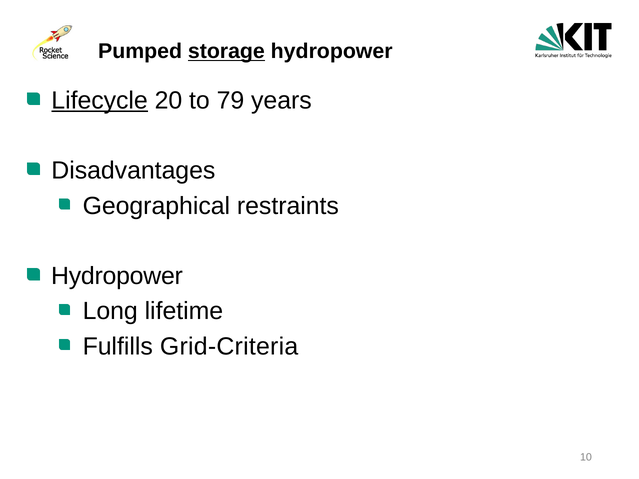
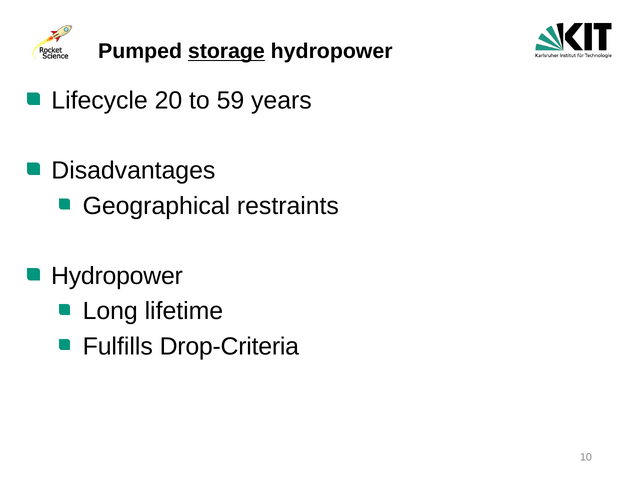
Lifecycle underline: present -> none
79: 79 -> 59
Grid-Criteria: Grid-Criteria -> Drop-Criteria
